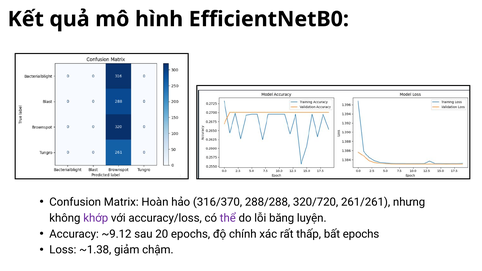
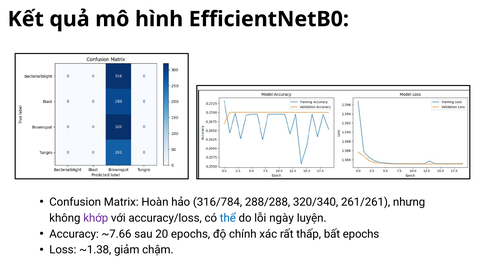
316/370: 316/370 -> 316/784
320/720: 320/720 -> 320/340
thể colour: purple -> blue
băng: băng -> ngày
~9.12: ~9.12 -> ~7.66
